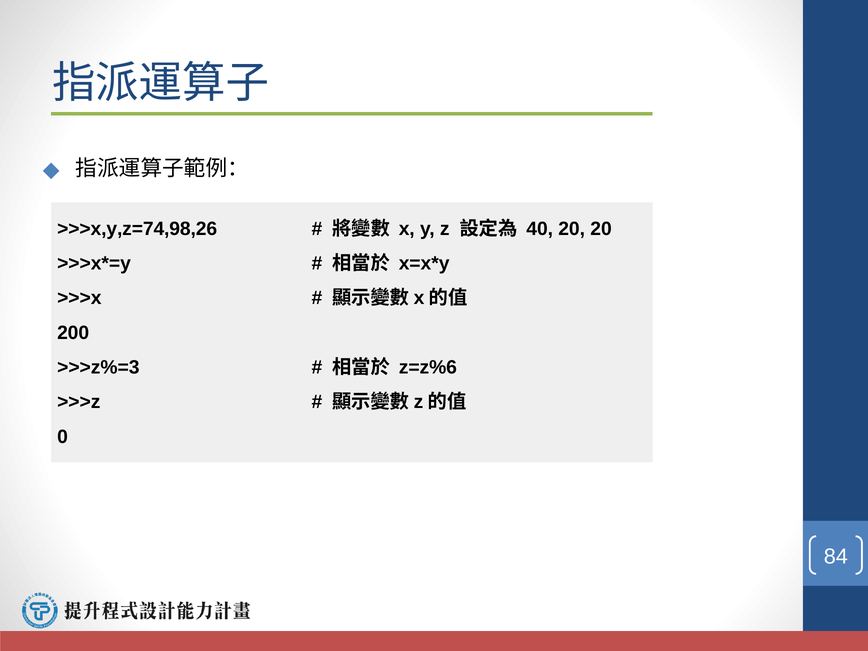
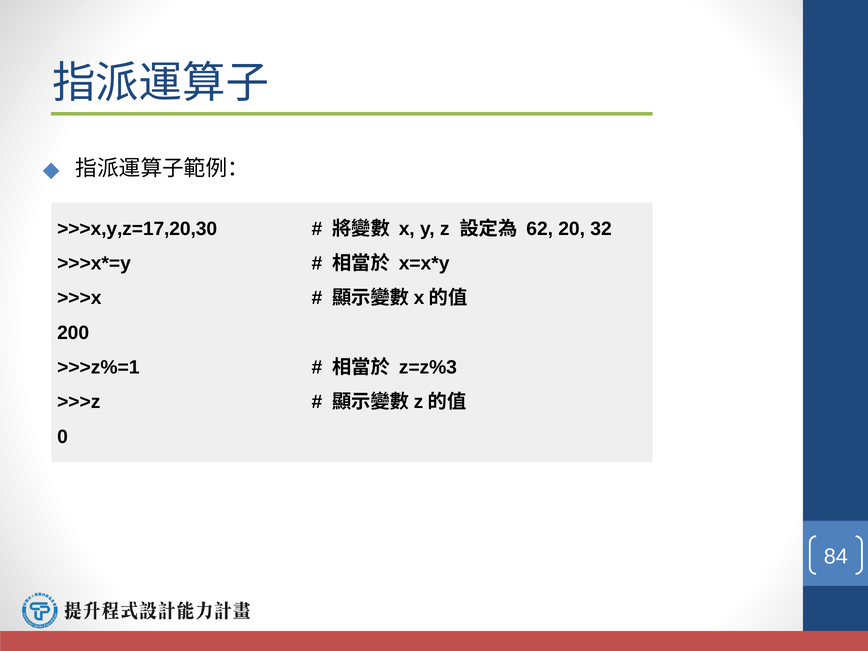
>>>x,y,z=74,98,26: >>>x,y,z=74,98,26 -> >>>x,y,z=17,20,30
40: 40 -> 62
20 20: 20 -> 32
>>>z%=3: >>>z%=3 -> >>>z%=1
z=z%6: z=z%6 -> z=z%3
